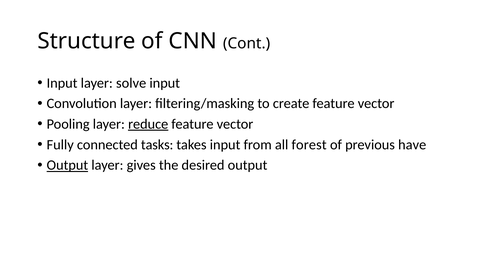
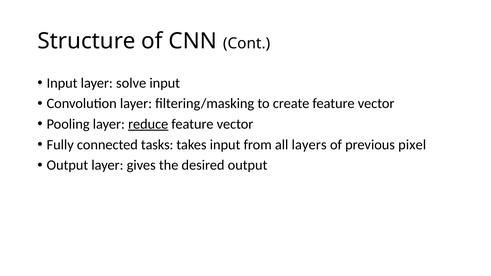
forest: forest -> layers
have: have -> pixel
Output at (67, 165) underline: present -> none
